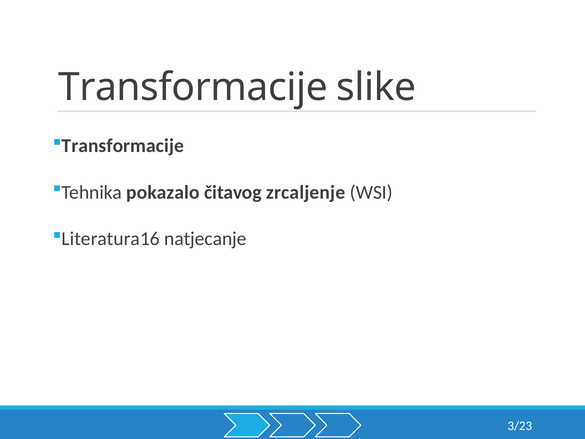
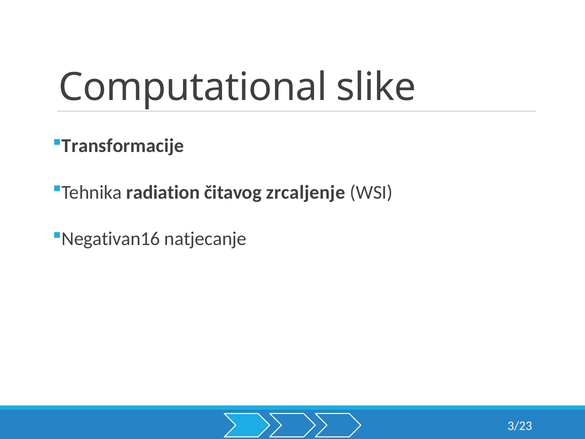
Transformacije at (193, 87): Transformacije -> Computational
pokazalo: pokazalo -> radiation
Literatura16: Literatura16 -> Negativan16
